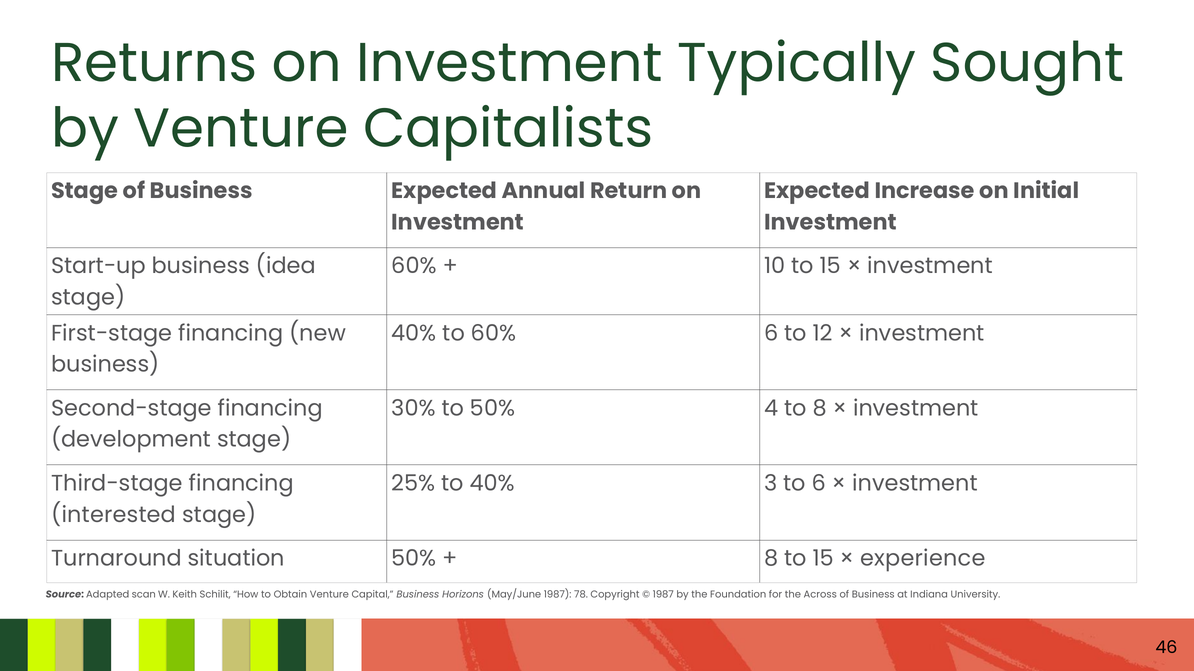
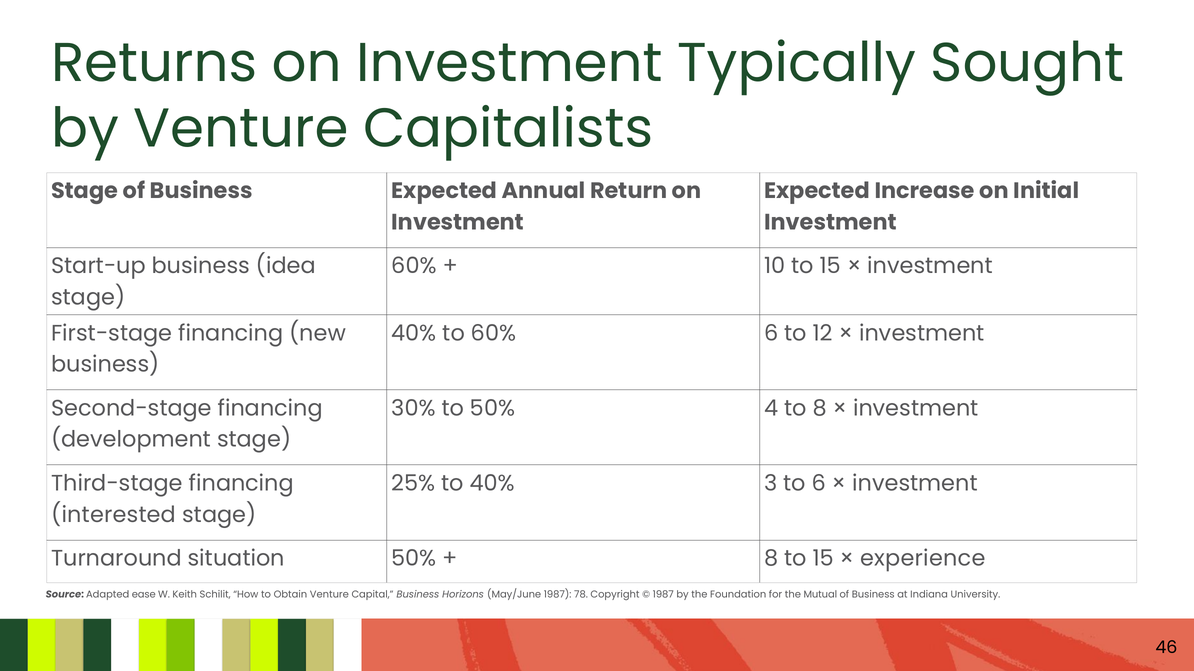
scan: scan -> ease
Across: Across -> Mutual
